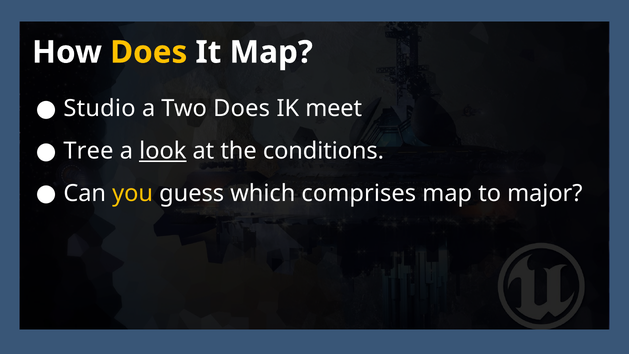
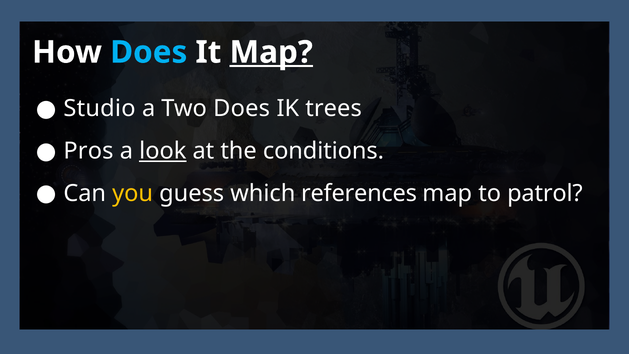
Does at (149, 52) colour: yellow -> light blue
Map at (271, 52) underline: none -> present
meet: meet -> trees
Tree: Tree -> Pros
comprises: comprises -> references
major: major -> patrol
